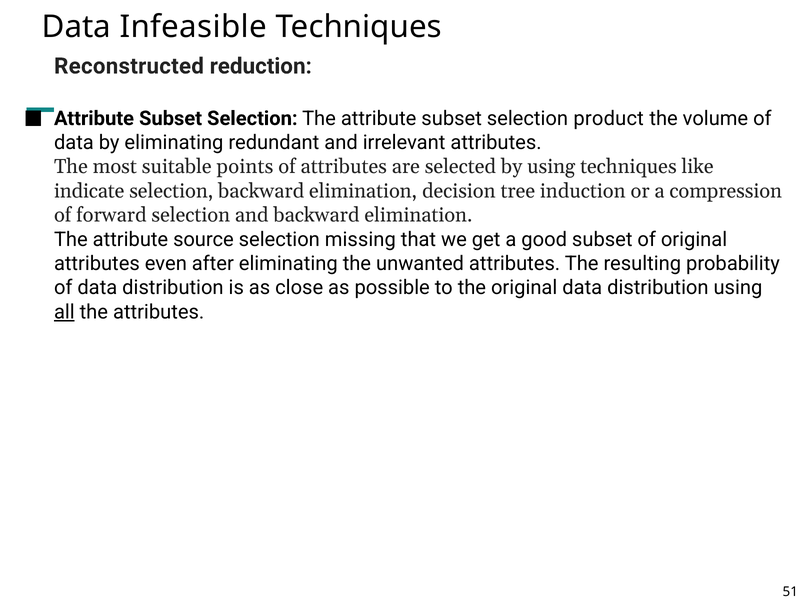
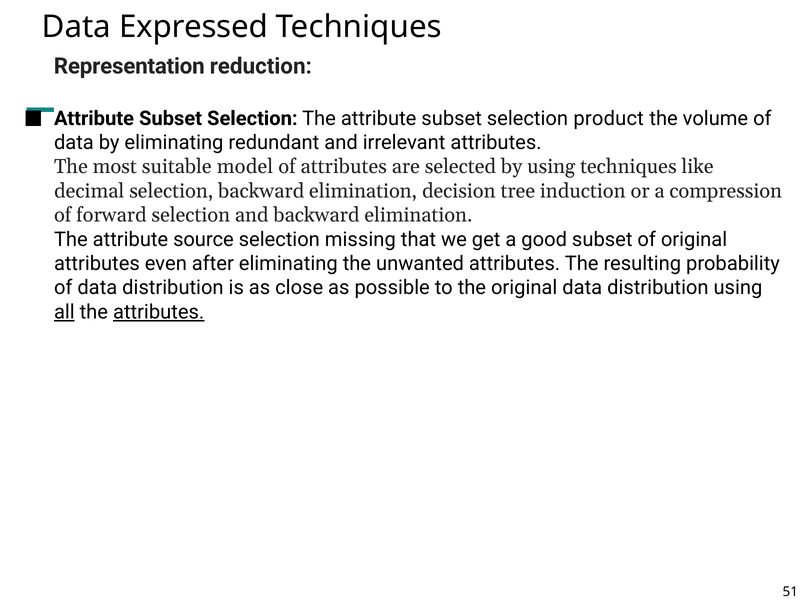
Infeasible: Infeasible -> Expressed
Reconstructed: Reconstructed -> Representation
points: points -> model
indicate: indicate -> decimal
attributes at (159, 312) underline: none -> present
